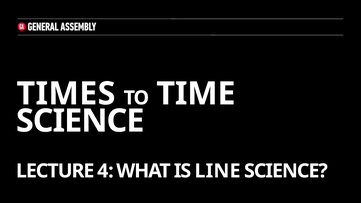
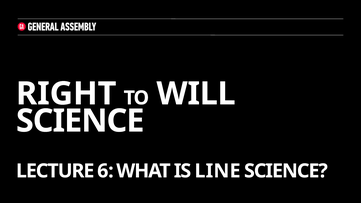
TIMES: TIMES -> RIGHT
TIME: TIME -> WILL
4: 4 -> 6
